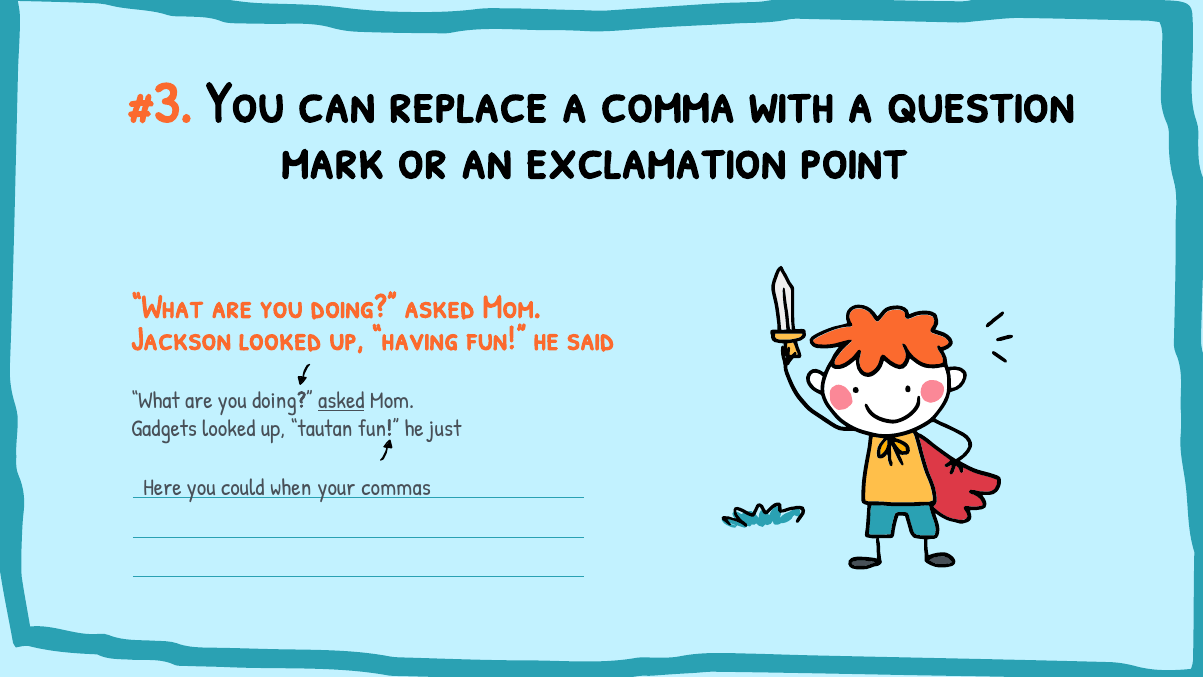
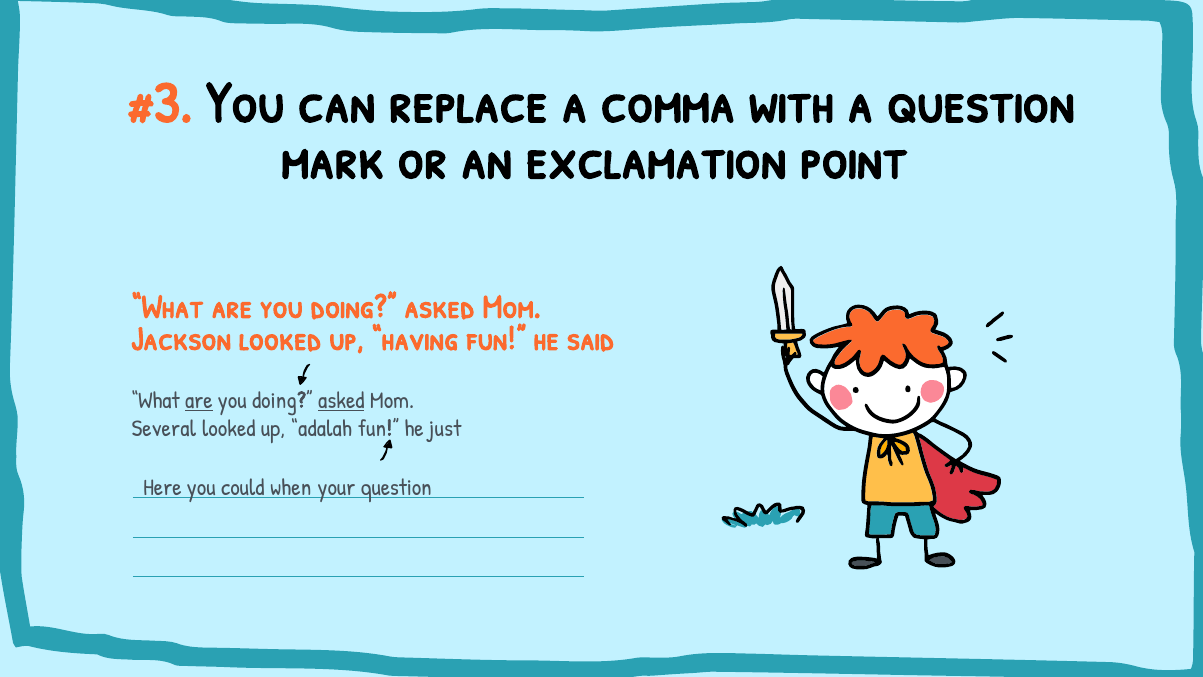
are at (199, 400) underline: none -> present
Gadgets: Gadgets -> Several
tautan: tautan -> adalah
your commas: commas -> question
